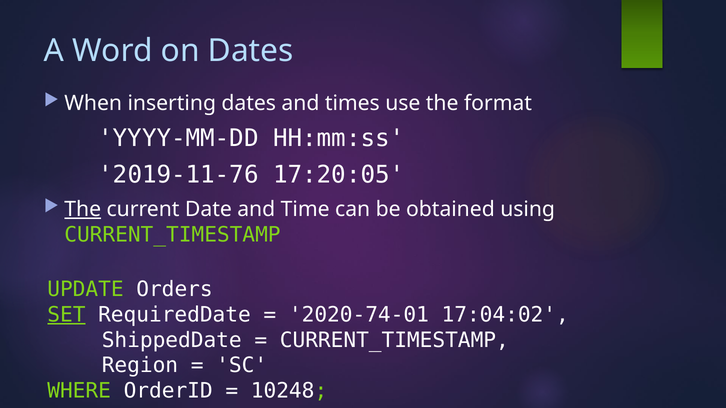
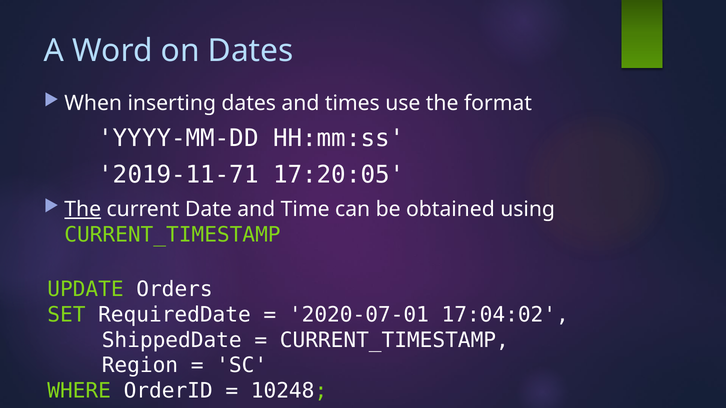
2019-11-76: 2019-11-76 -> 2019-11-71
SET underline: present -> none
2020-74-01: 2020-74-01 -> 2020-07-01
